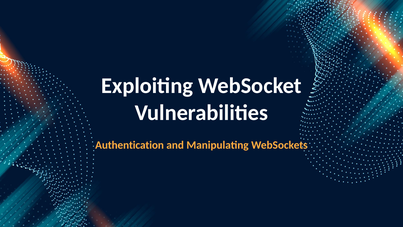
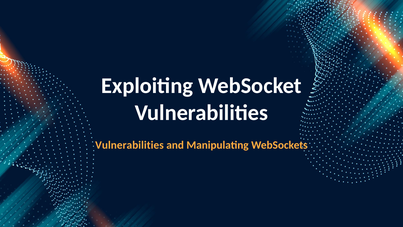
Authentication at (130, 145): Authentication -> Vulnerabilities
